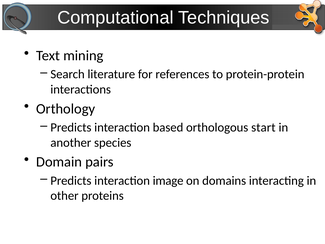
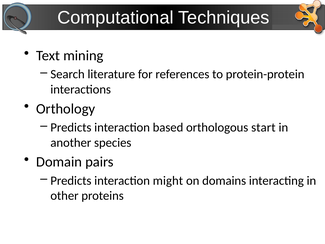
image: image -> might
